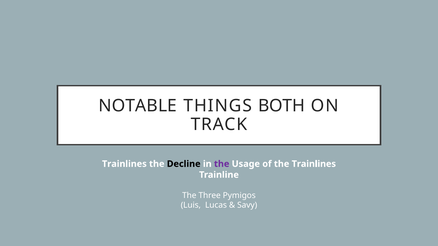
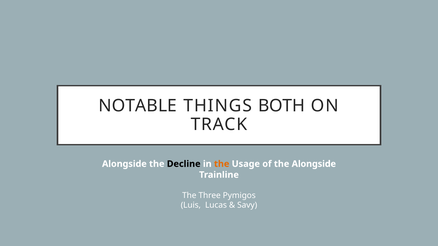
Trainlines at (124, 164): Trainlines -> Alongside
the at (222, 164) colour: purple -> orange
the Trainlines: Trainlines -> Alongside
